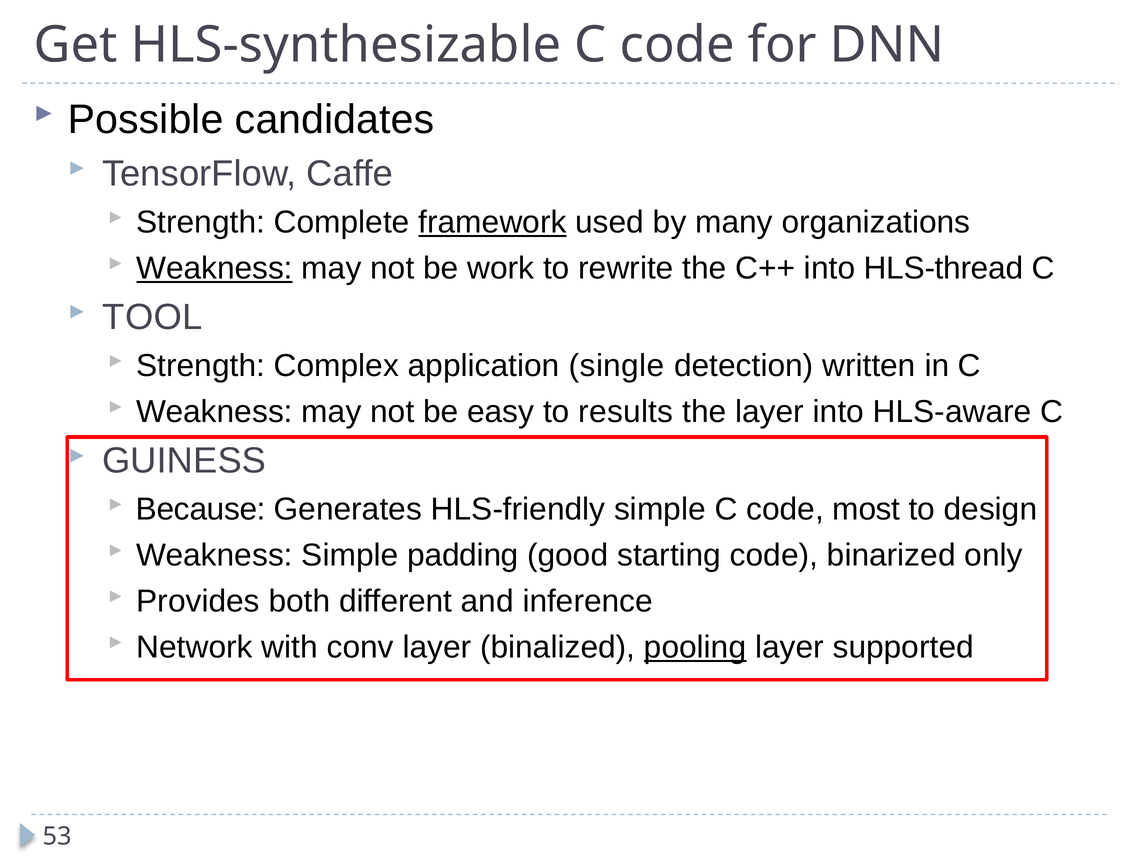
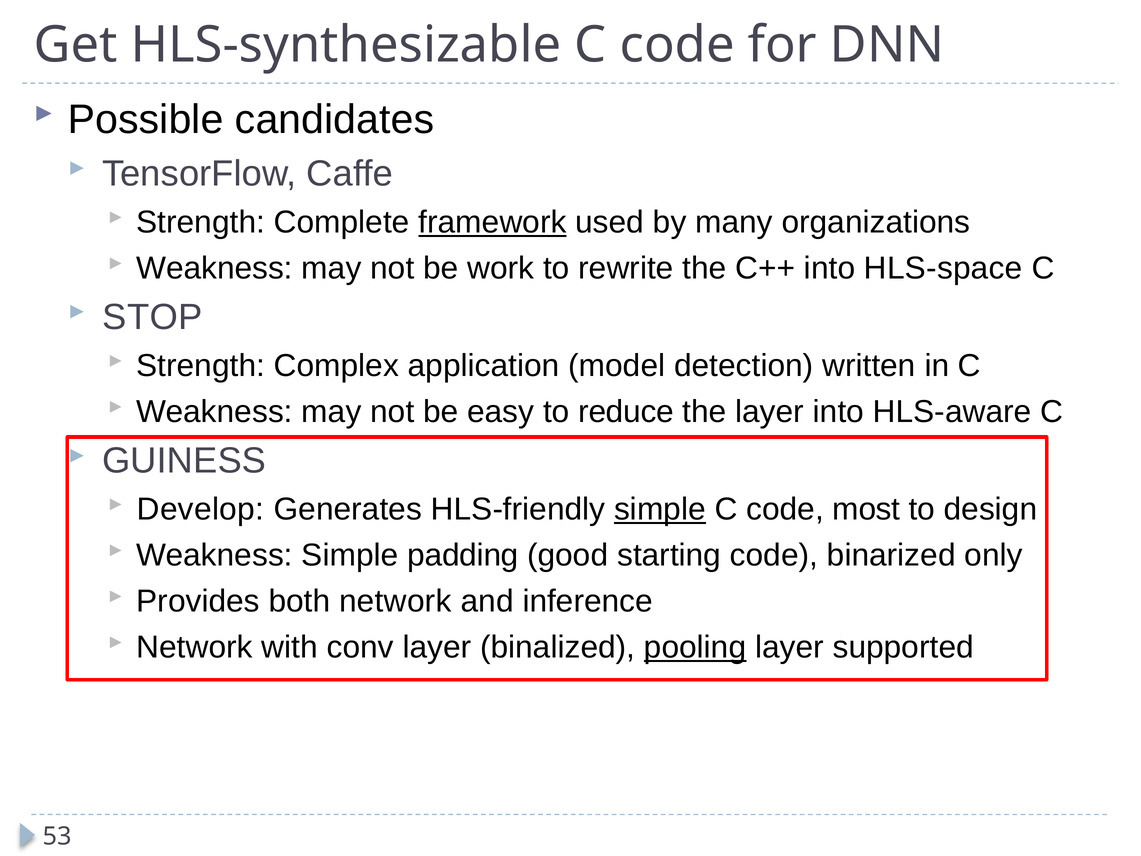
Weakness at (214, 268) underline: present -> none
HLS-thread: HLS-thread -> HLS-space
TOOL: TOOL -> STOP
single: single -> model
results: results -> reduce
Because: Because -> Develop
simple at (660, 509) underline: none -> present
both different: different -> network
